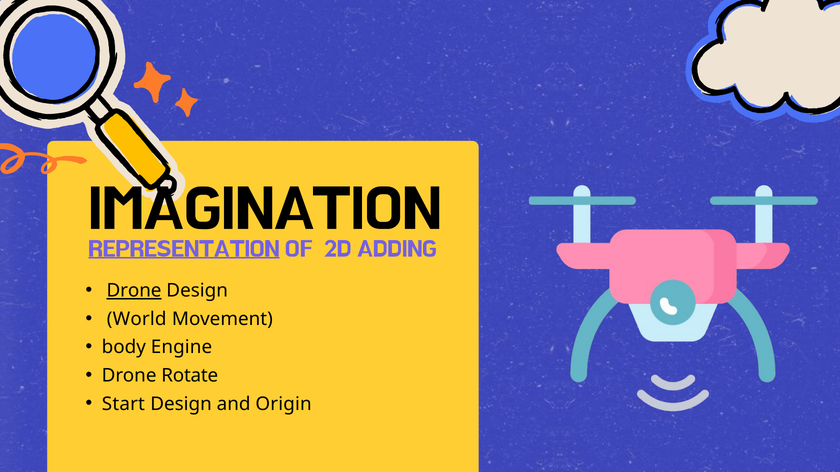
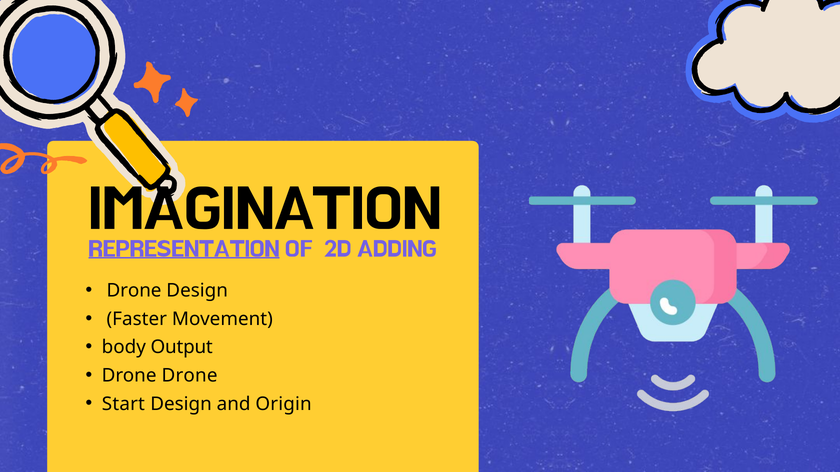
Drone at (134, 291) underline: present -> none
World: World -> Faster
Engine: Engine -> Output
Drone Rotate: Rotate -> Drone
